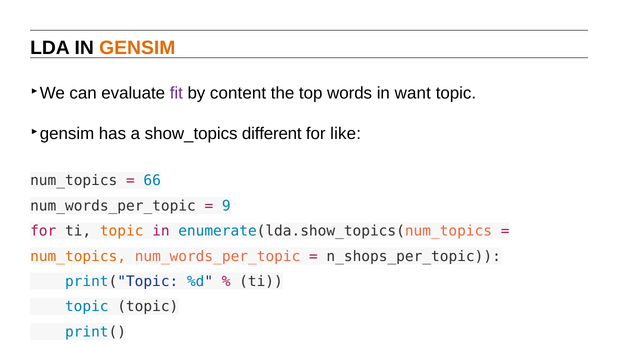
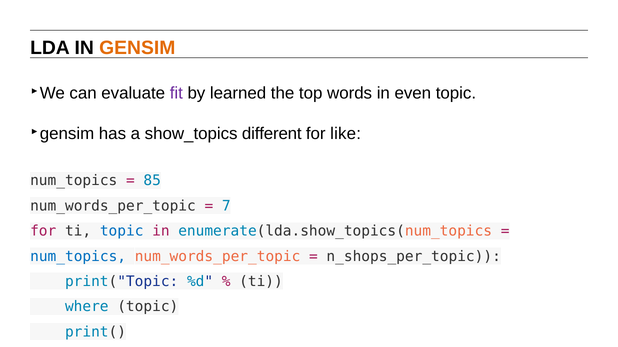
content: content -> learned
want: want -> even
66: 66 -> 85
9: 9 -> 7
topic at (122, 231) colour: orange -> blue
num_topics at (78, 256) colour: orange -> blue
topic at (87, 307): topic -> where
